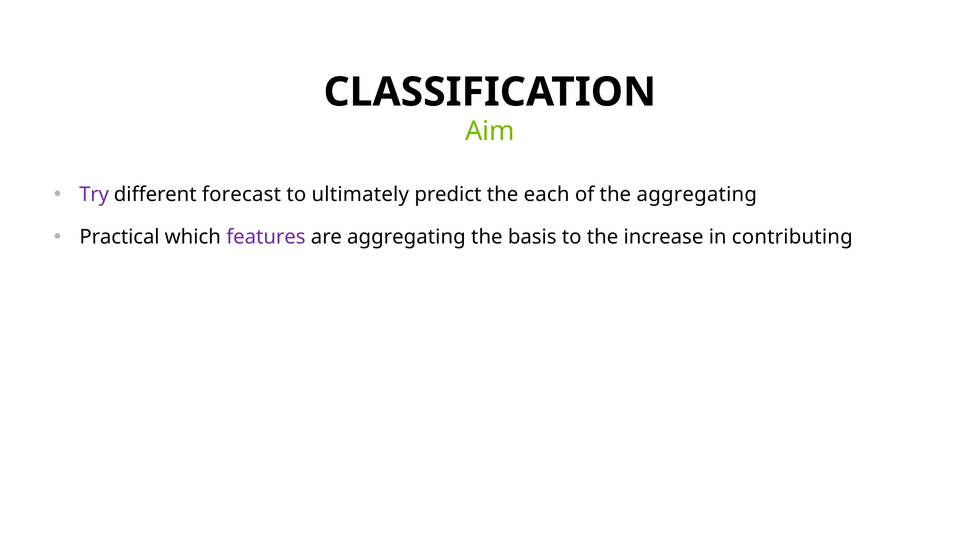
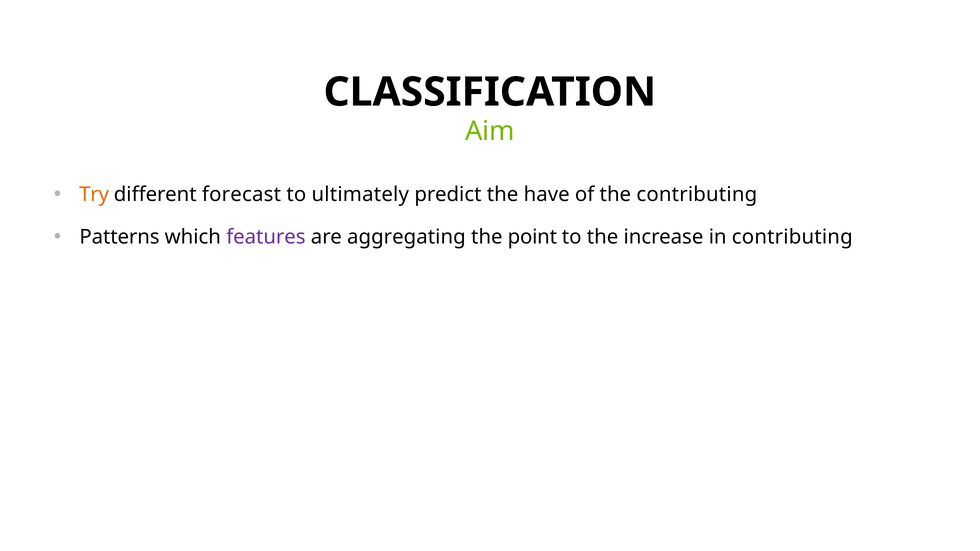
Try colour: purple -> orange
each: each -> have
the aggregating: aggregating -> contributing
Practical: Practical -> Patterns
basis: basis -> point
